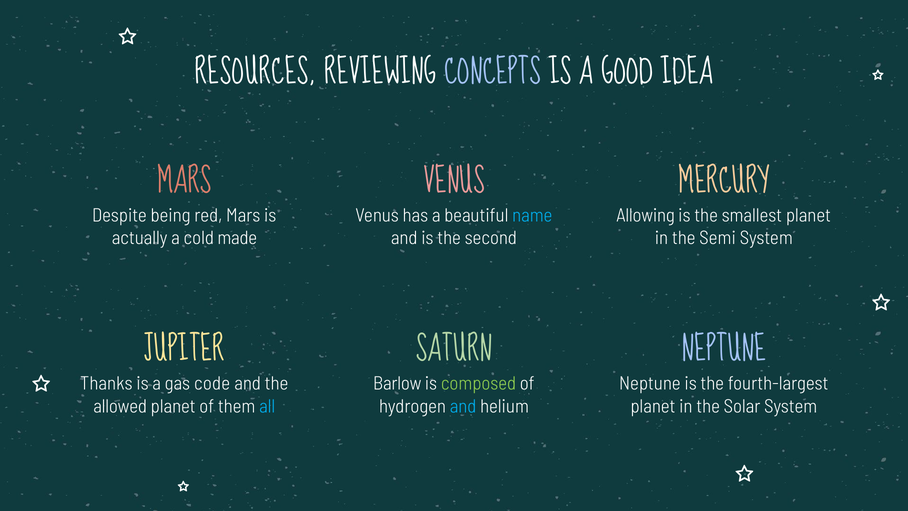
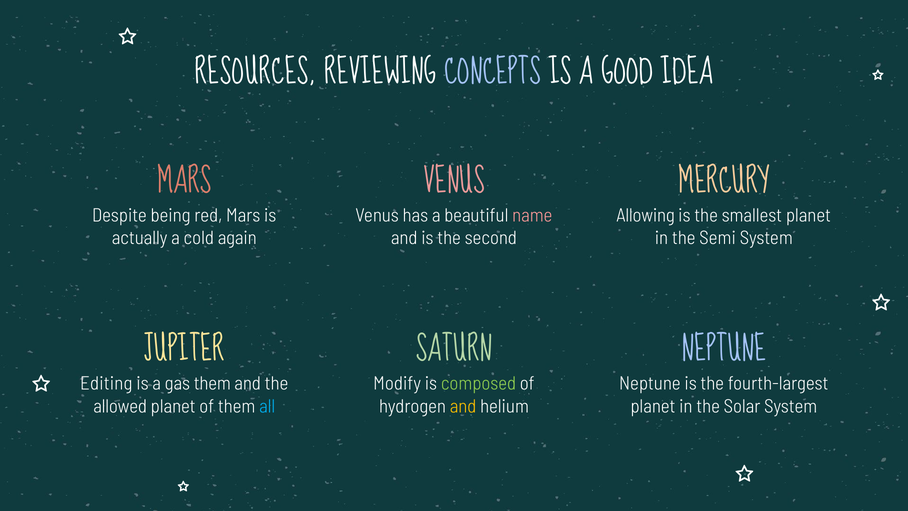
name colour: light blue -> pink
made: made -> again
Thanks: Thanks -> Editing
gas code: code -> them
Barlow: Barlow -> Modify
and at (463, 406) colour: light blue -> yellow
